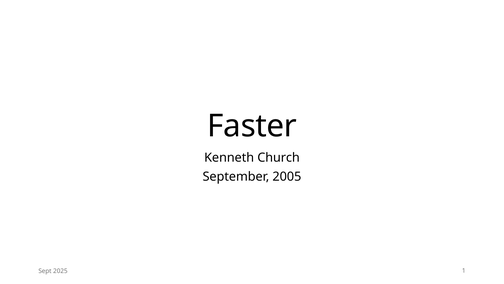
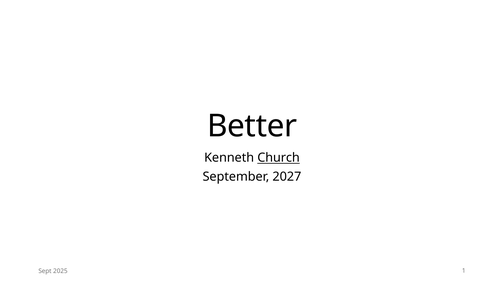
Faster: Faster -> Better
Church underline: none -> present
2005: 2005 -> 2027
